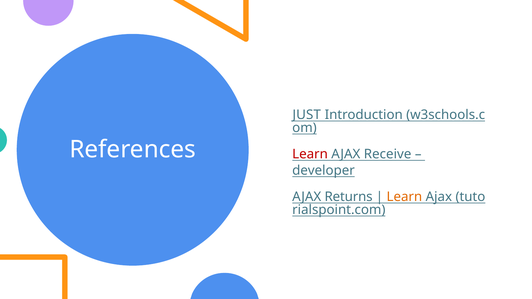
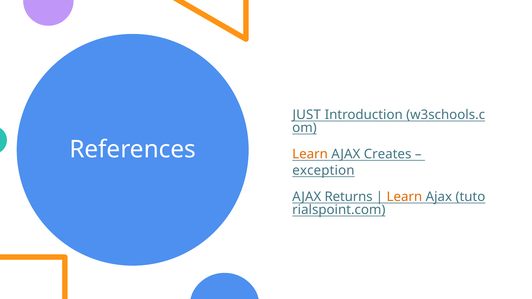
Learn at (310, 154) colour: red -> orange
Receive: Receive -> Creates
developer: developer -> exception
